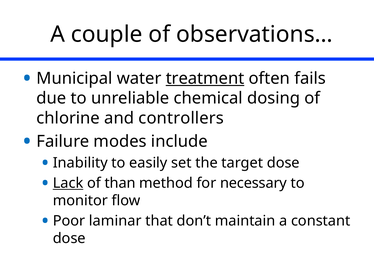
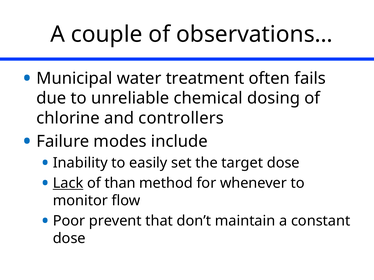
treatment underline: present -> none
necessary: necessary -> whenever
laminar: laminar -> prevent
